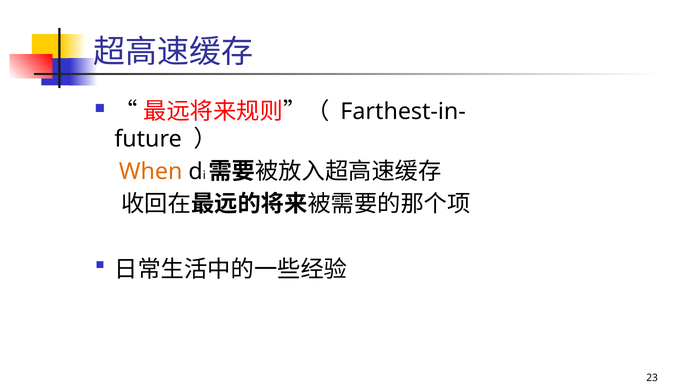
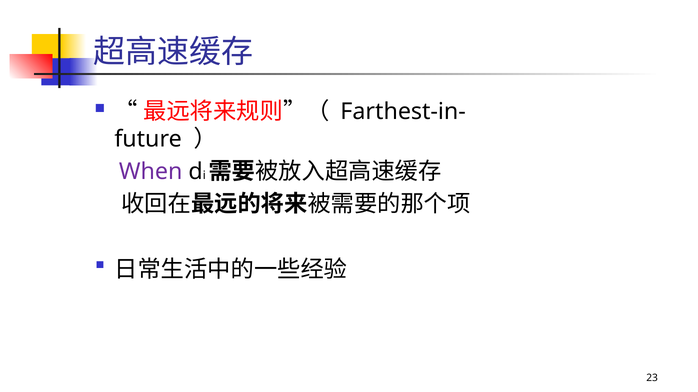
When colour: orange -> purple
